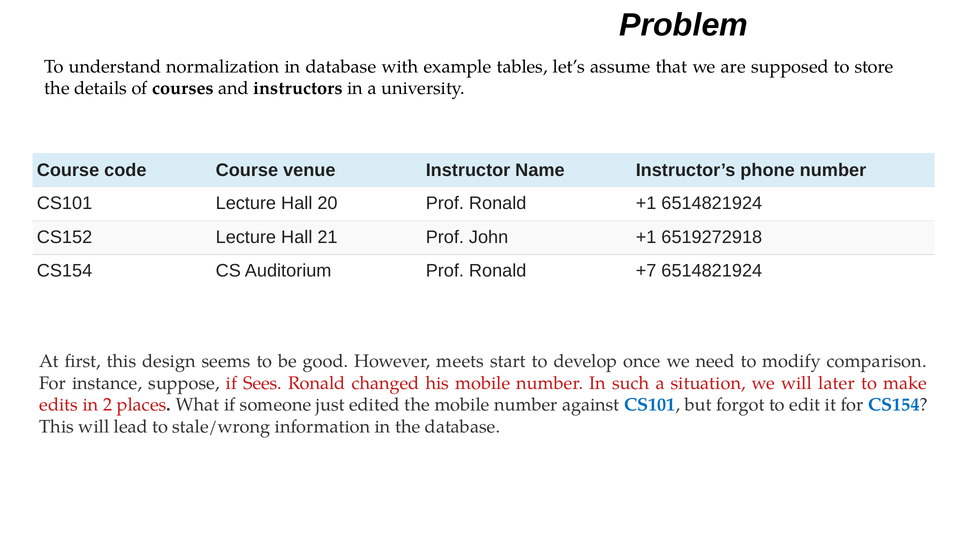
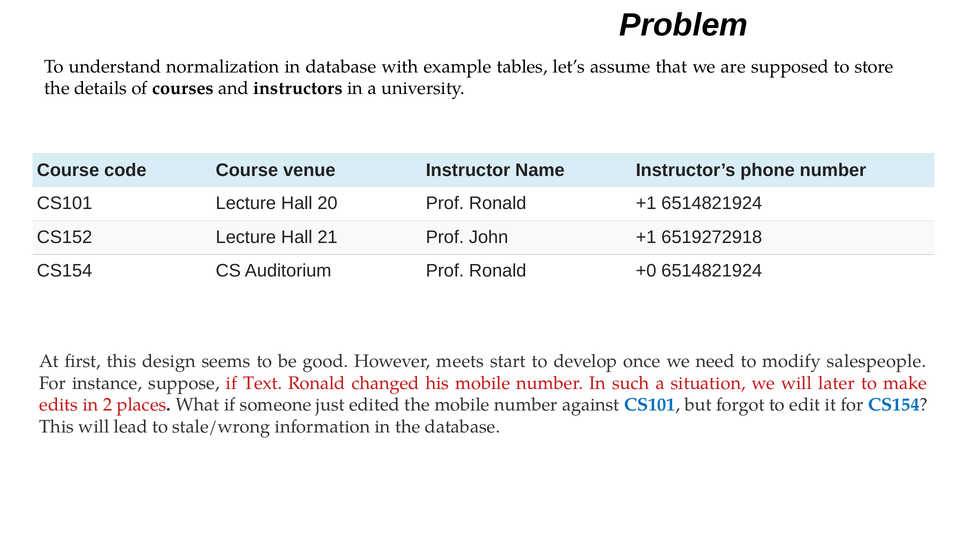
+7: +7 -> +0
comparison: comparison -> salespeople
Sees: Sees -> Text
